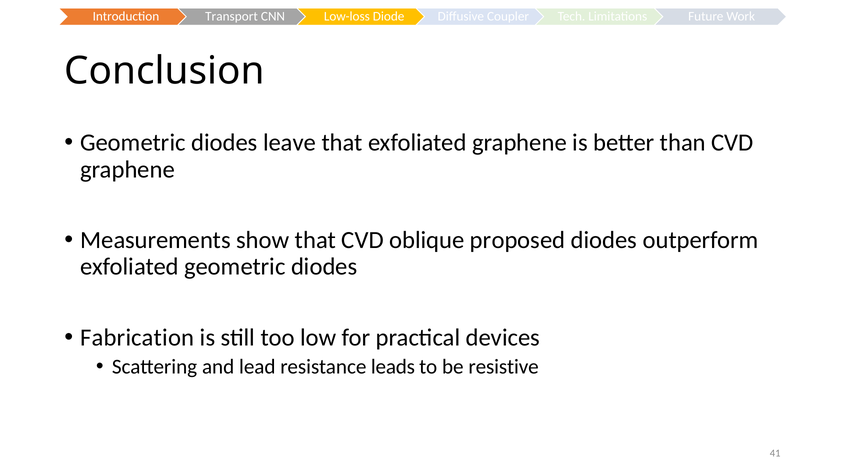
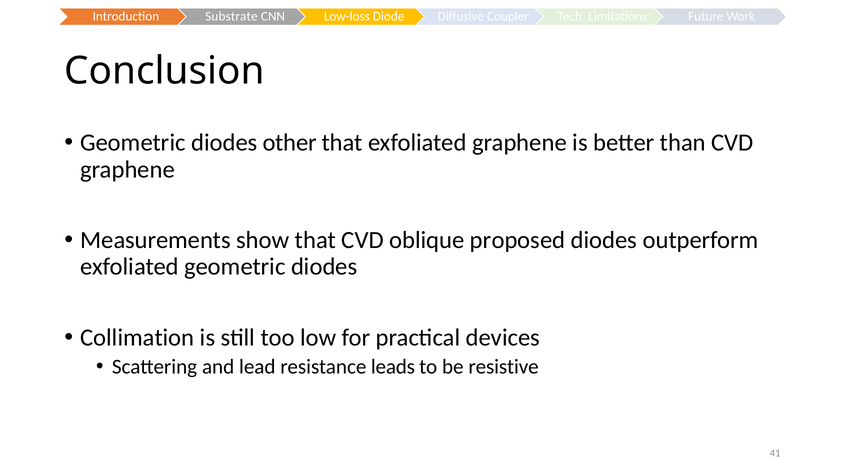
Transport: Transport -> Substrate
leave: leave -> other
Fabrication: Fabrication -> Collimation
